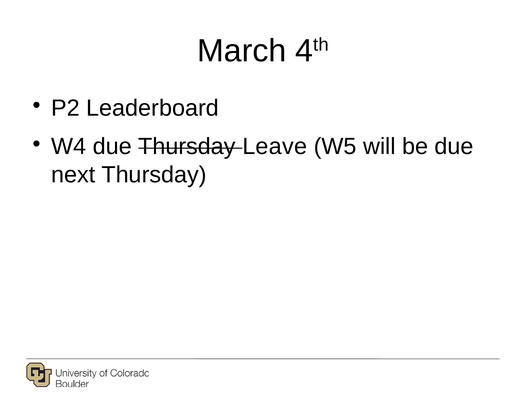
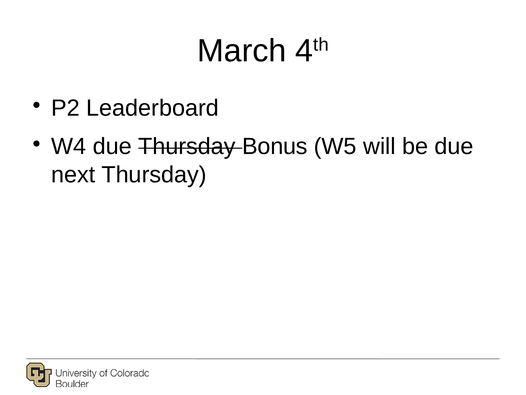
Leave: Leave -> Bonus
